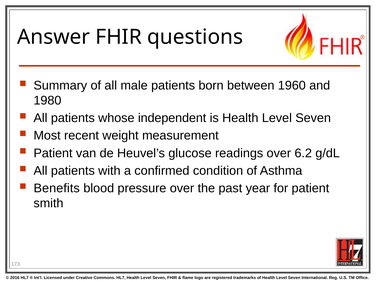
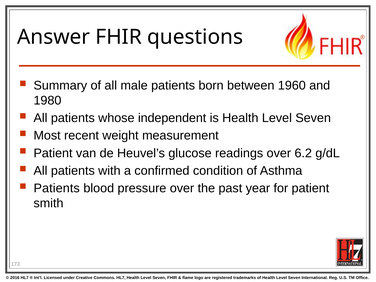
Benefits at (57, 188): Benefits -> Patients
